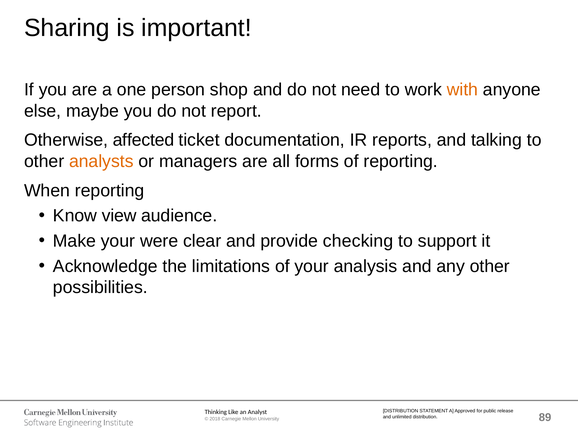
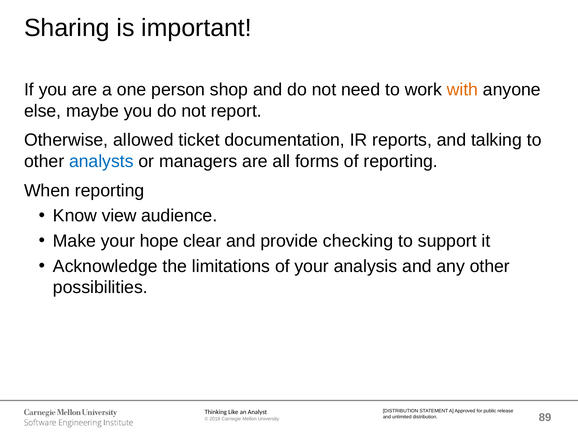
affected: affected -> allowed
analysts colour: orange -> blue
were: were -> hope
